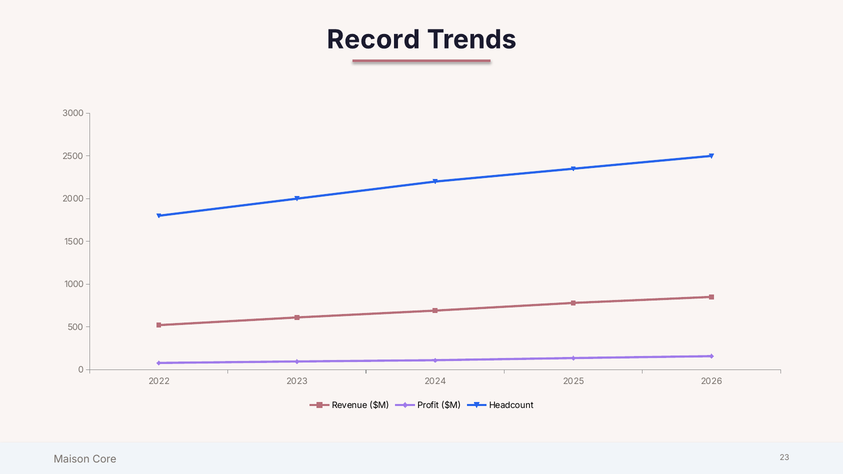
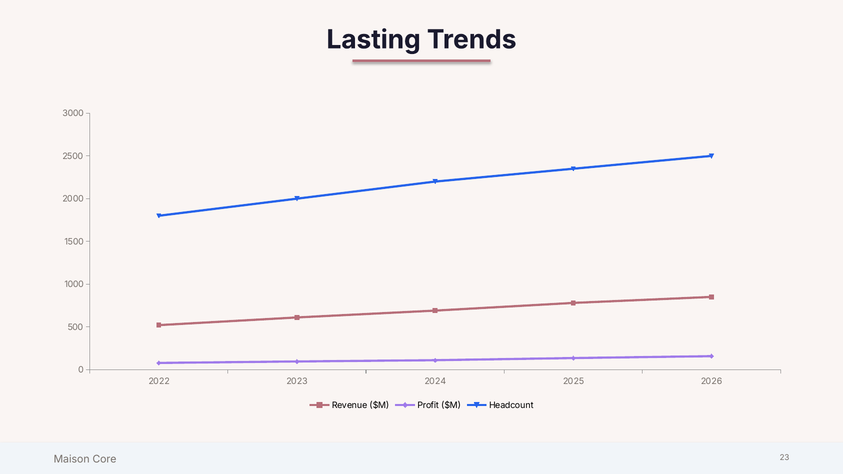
Record: Record -> Lasting
